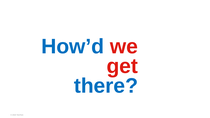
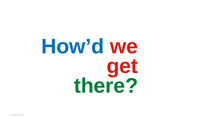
there colour: blue -> green
